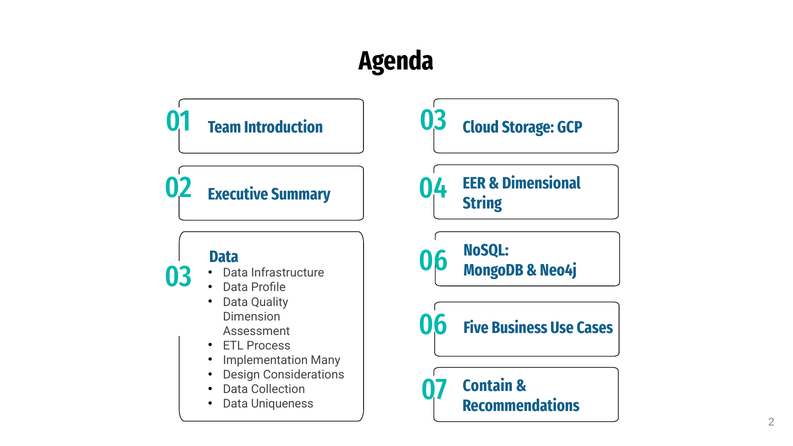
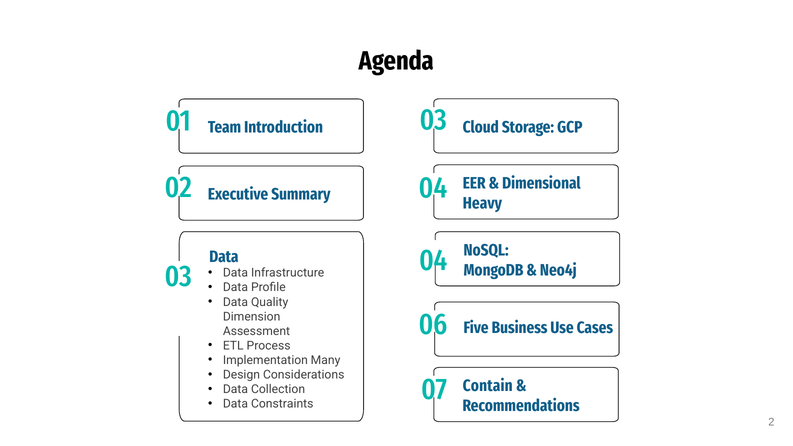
String: String -> Heavy
Data 06: 06 -> 04
Uniqueness: Uniqueness -> Constraints
